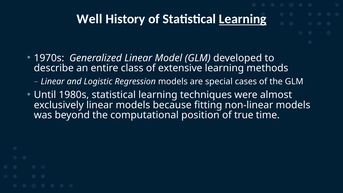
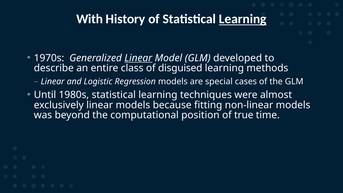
Well: Well -> With
Linear at (138, 58) underline: none -> present
extensive: extensive -> disguised
